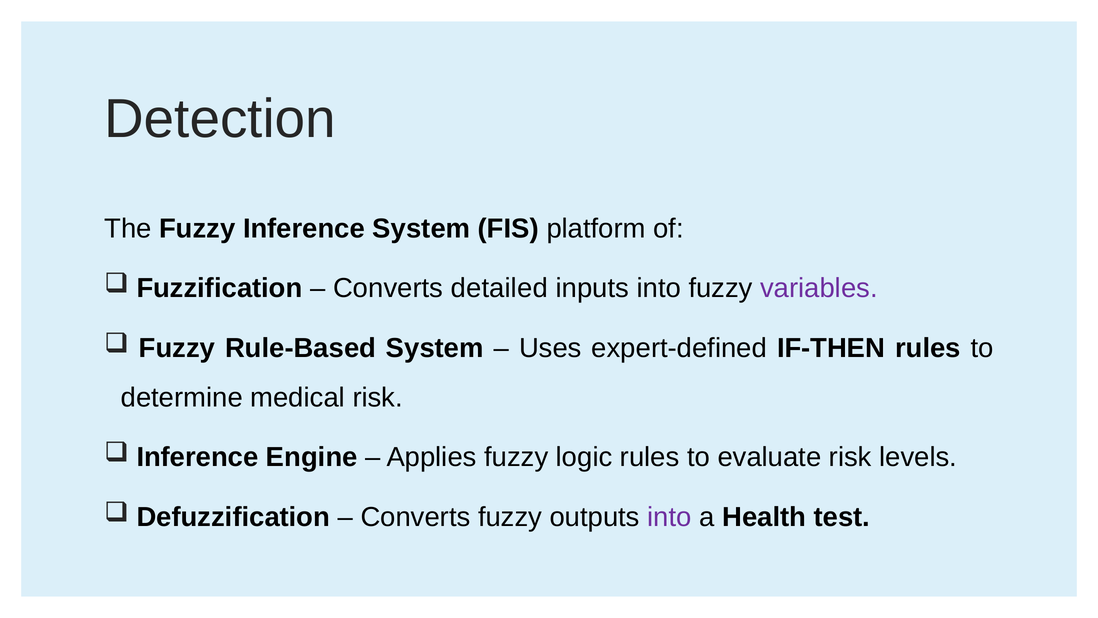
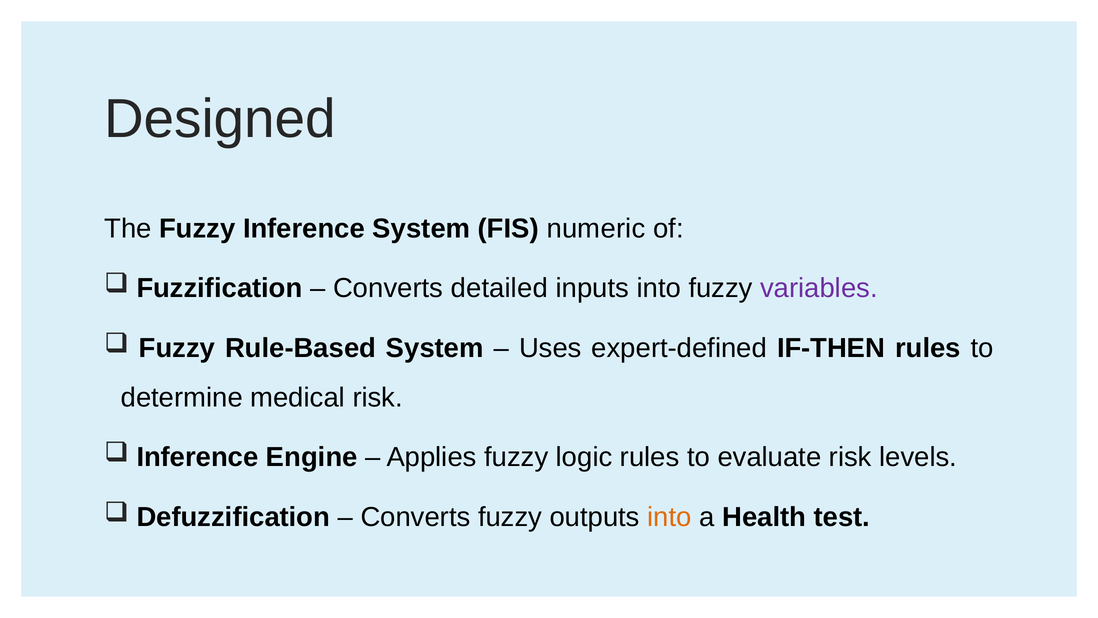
Detection: Detection -> Designed
platform: platform -> numeric
into at (669, 517) colour: purple -> orange
